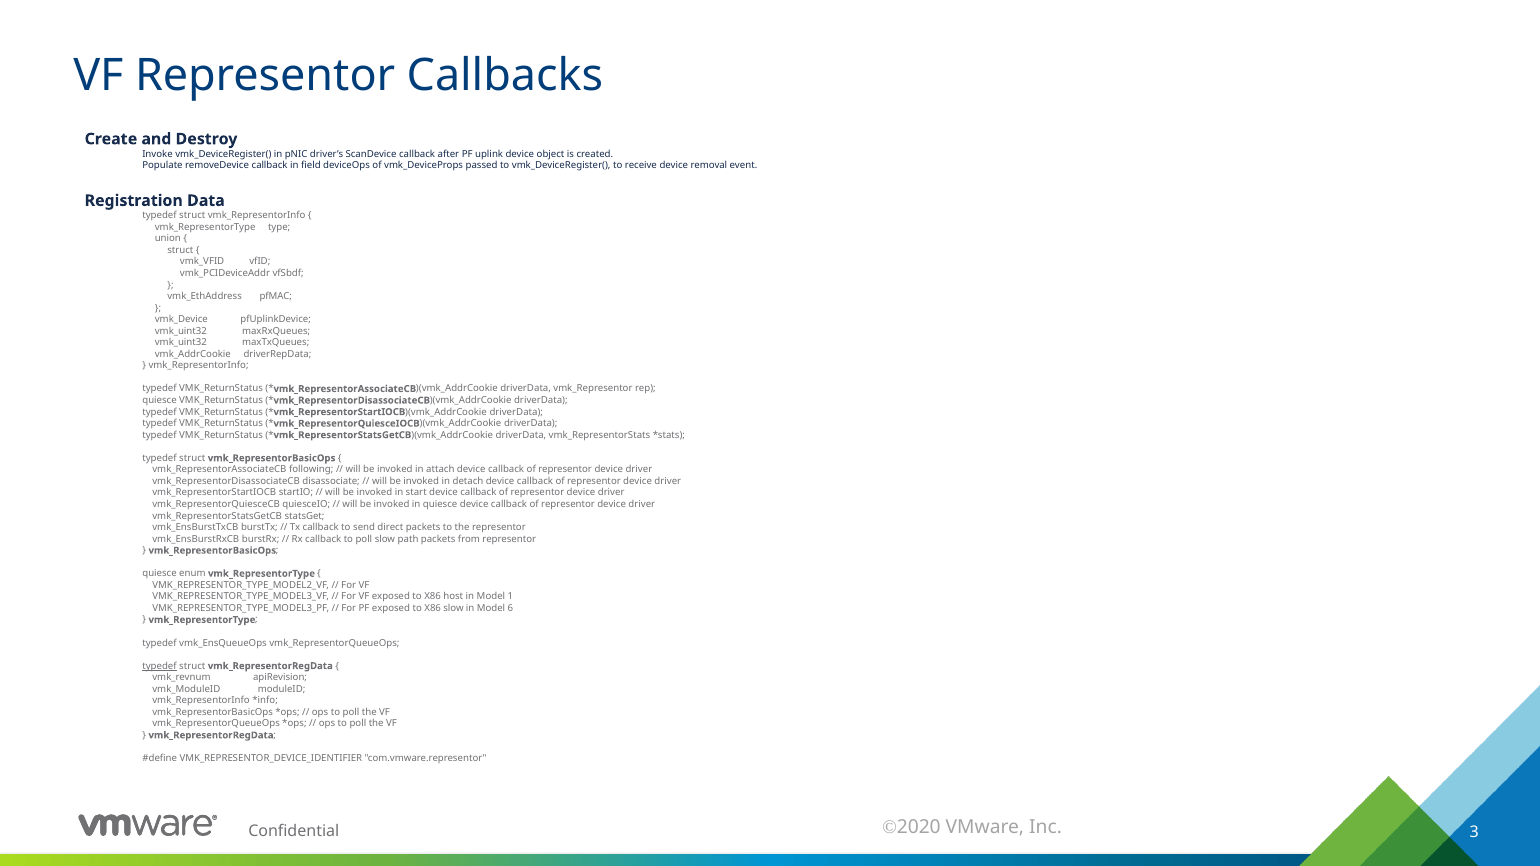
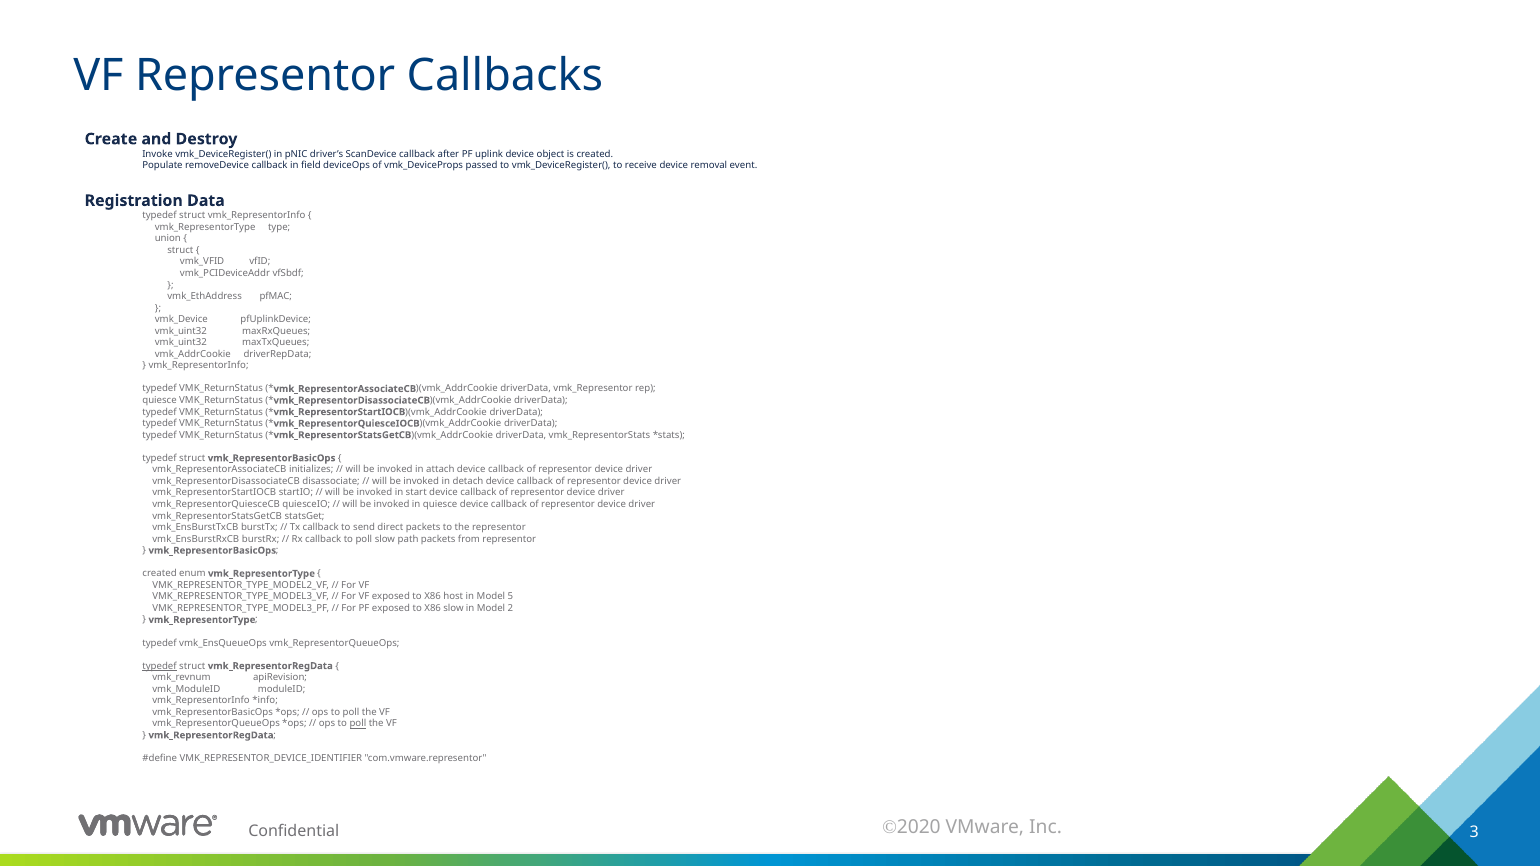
following: following -> initializes
quiesce at (160, 574): quiesce -> created
1: 1 -> 5
6: 6 -> 2
poll at (358, 724) underline: none -> present
